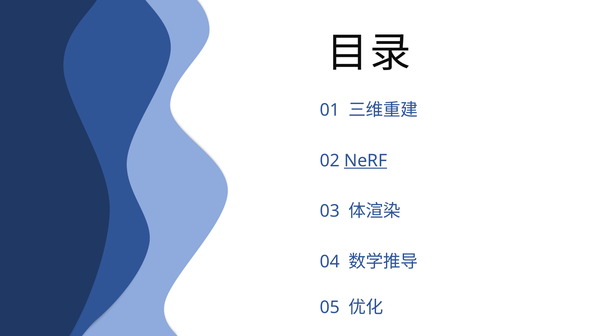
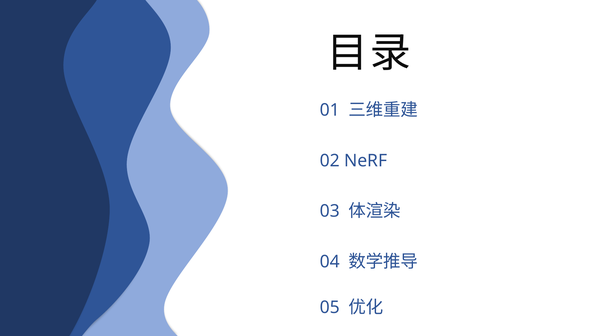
NeRF underline: present -> none
